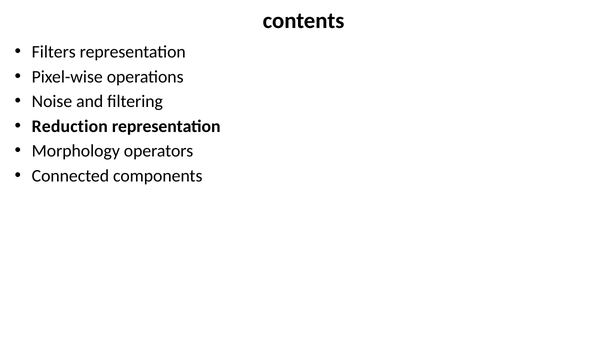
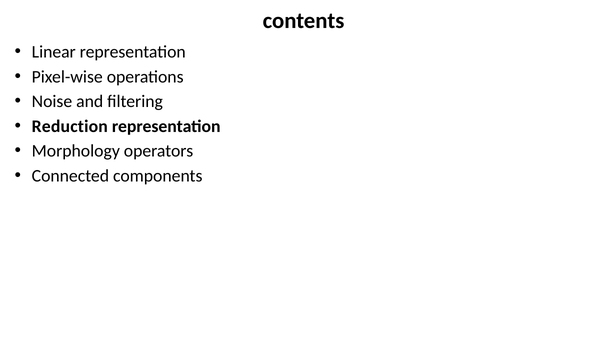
Filters: Filters -> Linear
